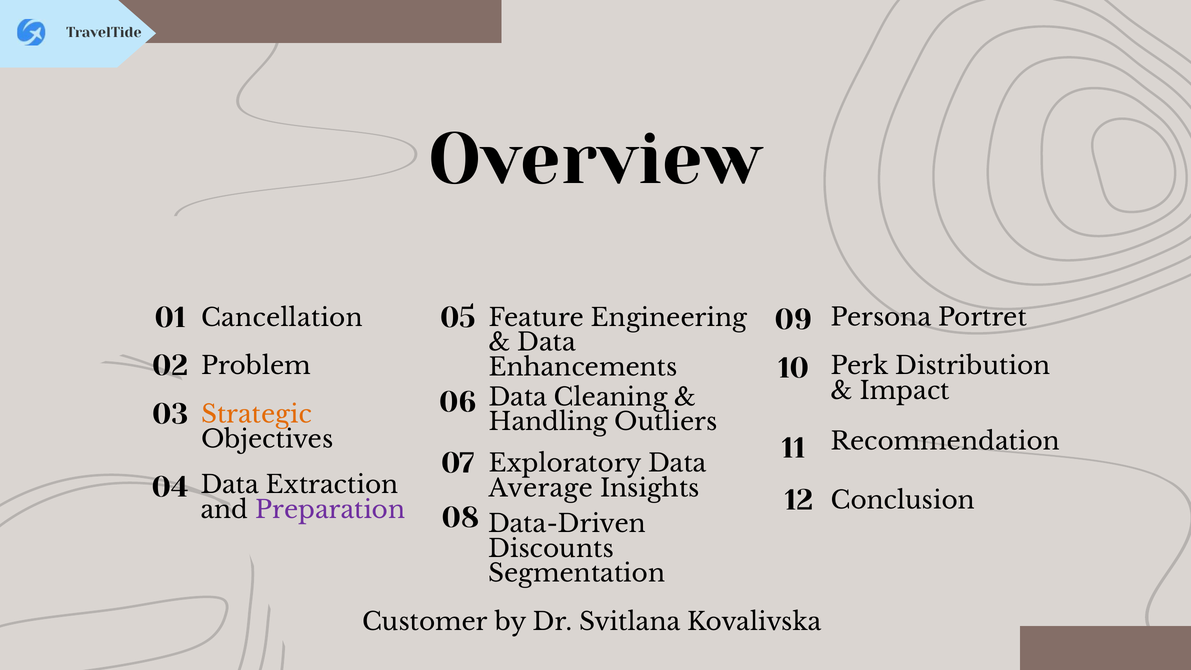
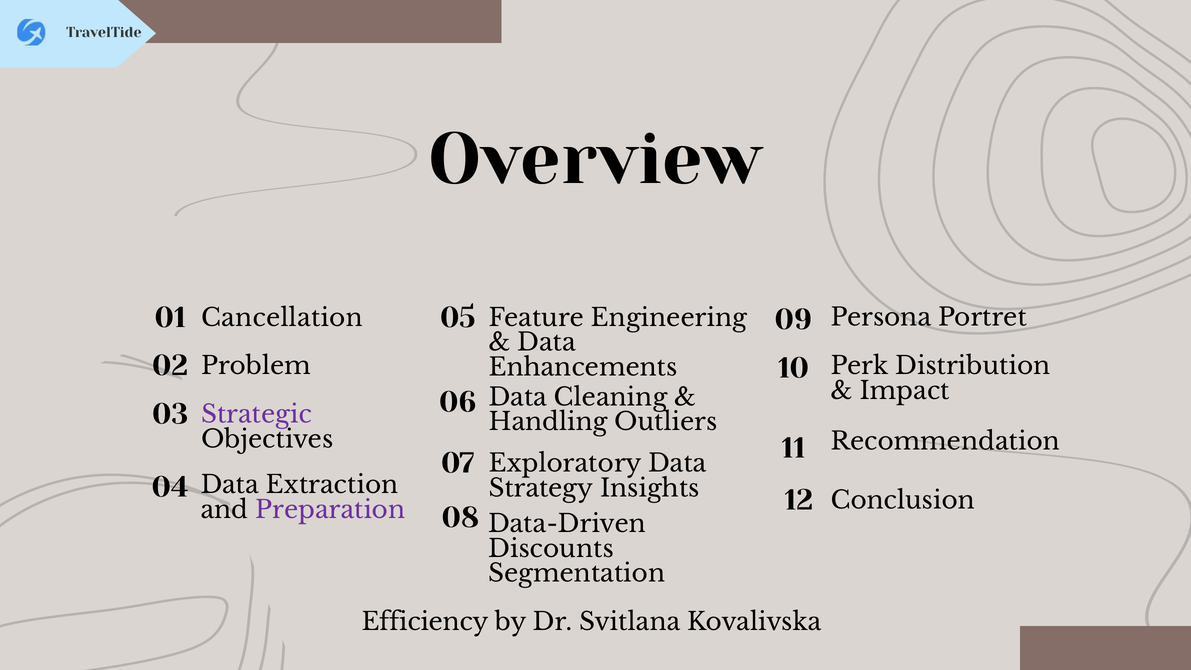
Strategic colour: orange -> purple
Average: Average -> Strategy
Customer: Customer -> Efficiency
